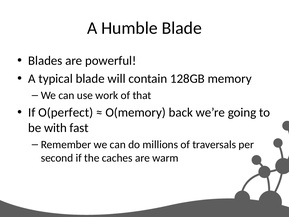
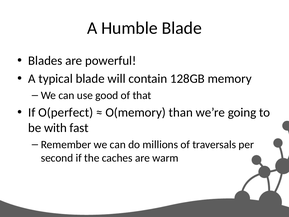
work: work -> good
back: back -> than
